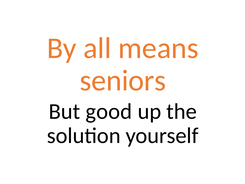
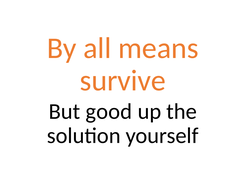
seniors: seniors -> survive
